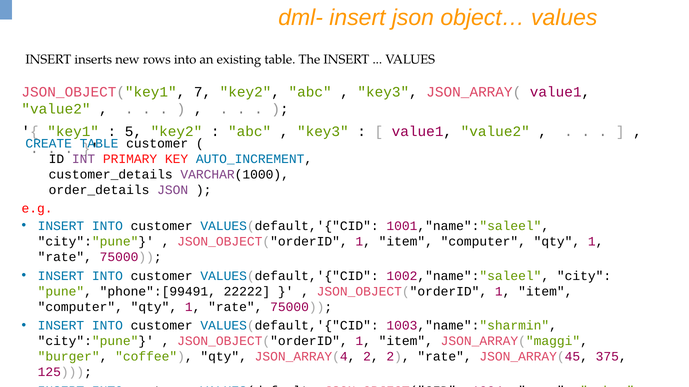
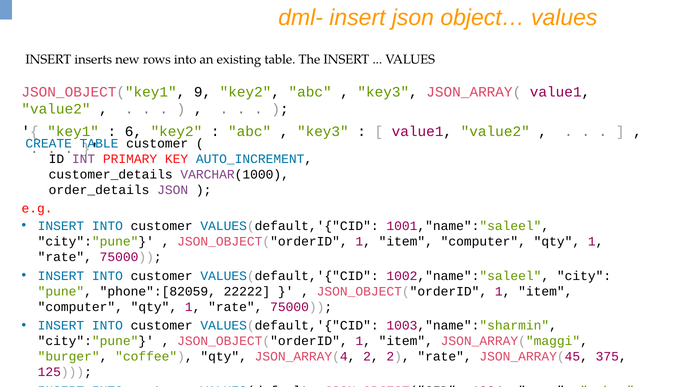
7: 7 -> 9
5: 5 -> 6
phone":[99491: phone":[99491 -> phone":[82059
